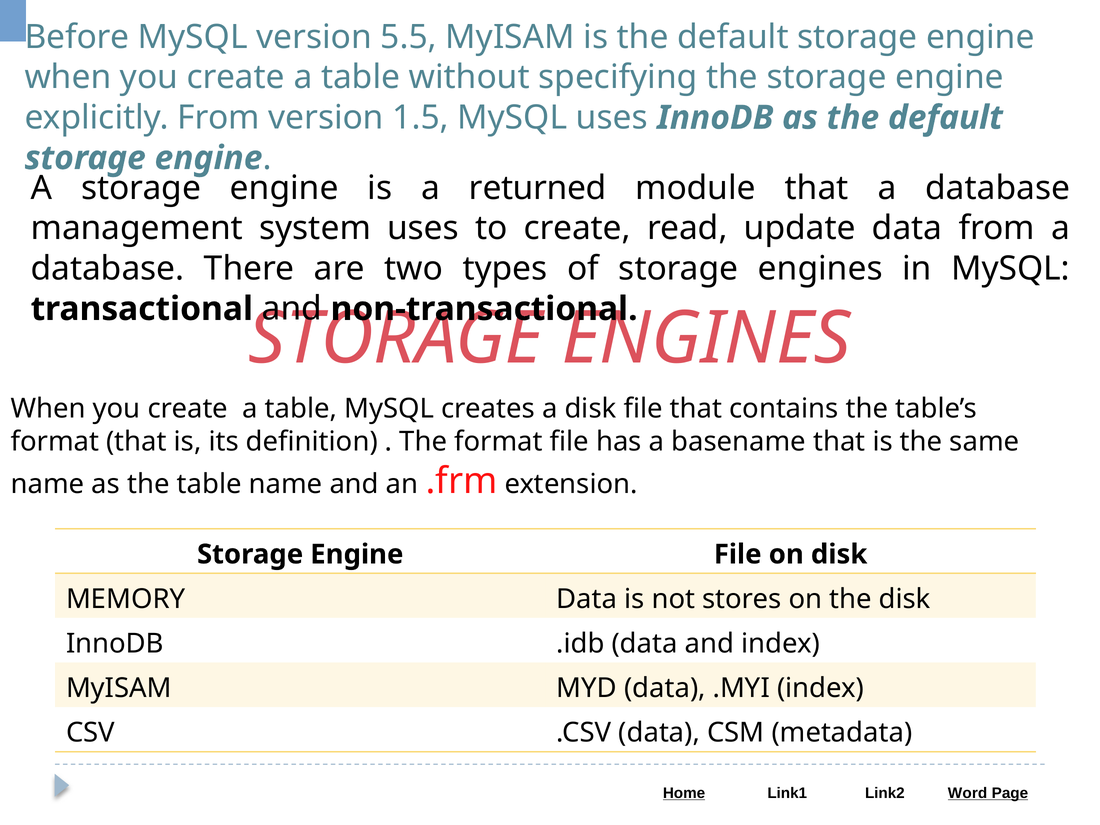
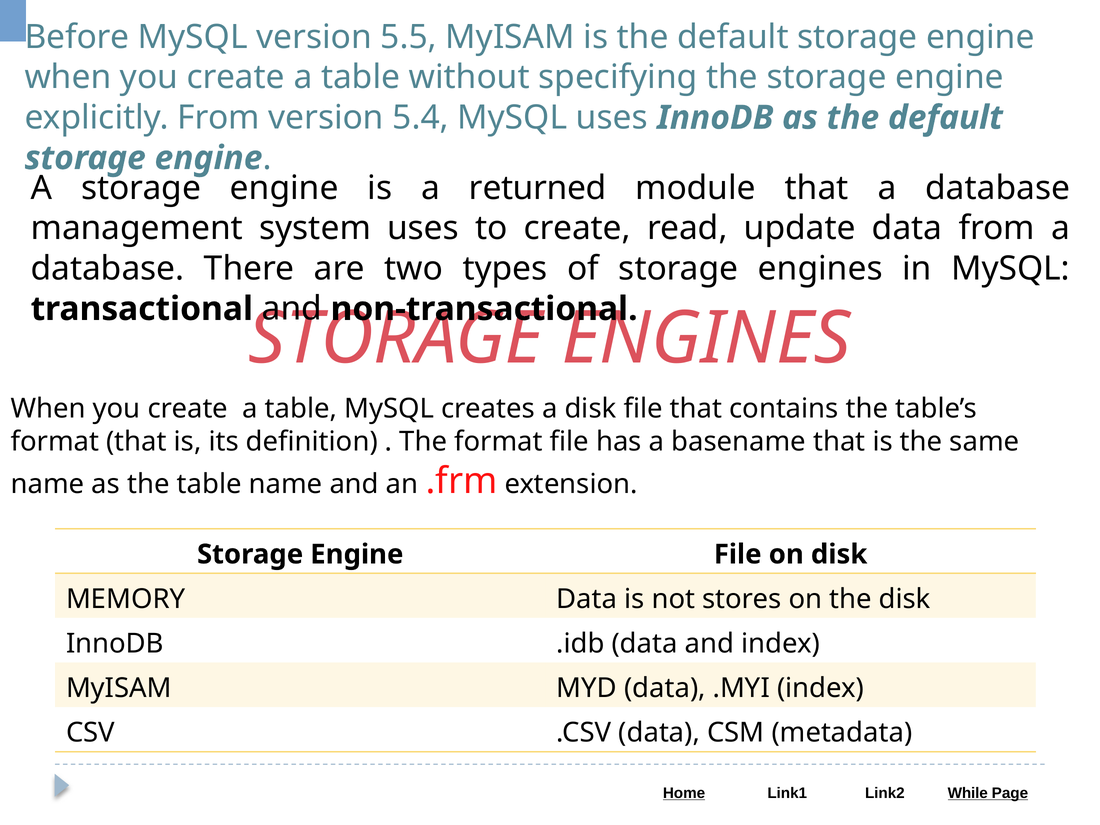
1.5: 1.5 -> 5.4
Word: Word -> While
